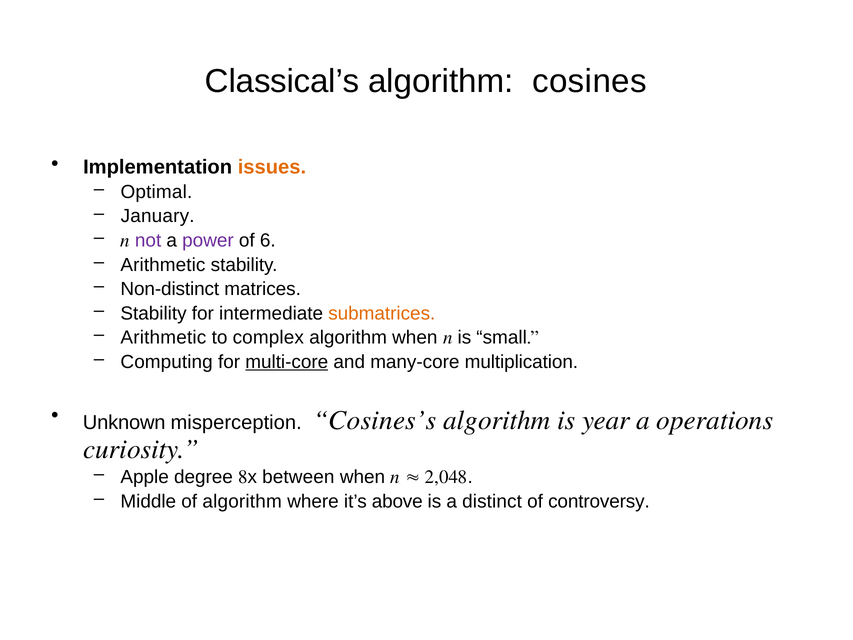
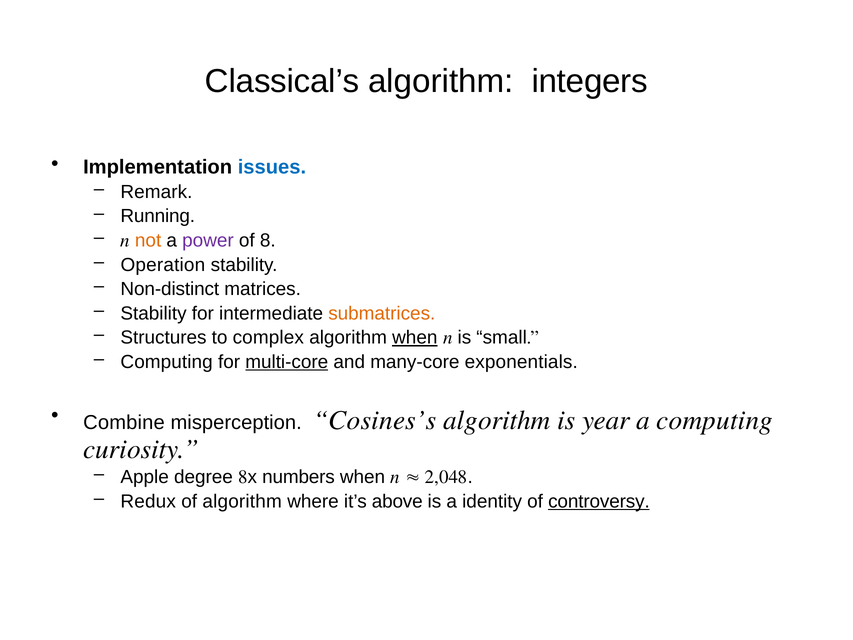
cosines: cosines -> integers
issues colour: orange -> blue
Optimal: Optimal -> Remark
January: January -> Running
not colour: purple -> orange
6: 6 -> 8
Arithmetic at (163, 265): Arithmetic -> Operation
Arithmetic at (163, 338): Arithmetic -> Structures
when at (415, 338) underline: none -> present
multiplication: multiplication -> exponentials
Unknown: Unknown -> Combine
a operations: operations -> computing
between: between -> numbers
Middle: Middle -> Redux
distinct: distinct -> identity
controversy underline: none -> present
